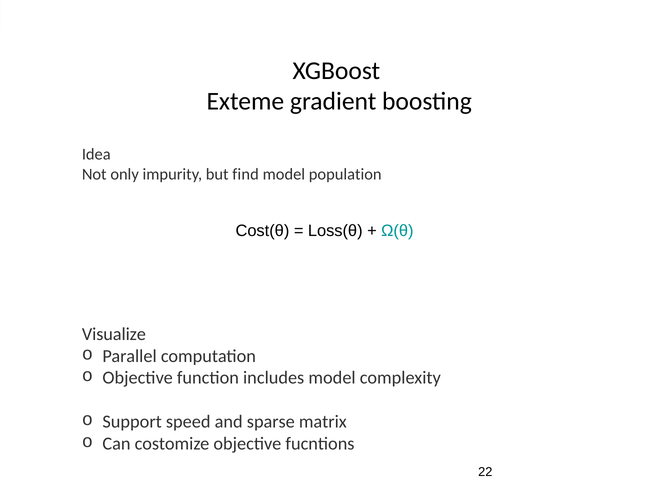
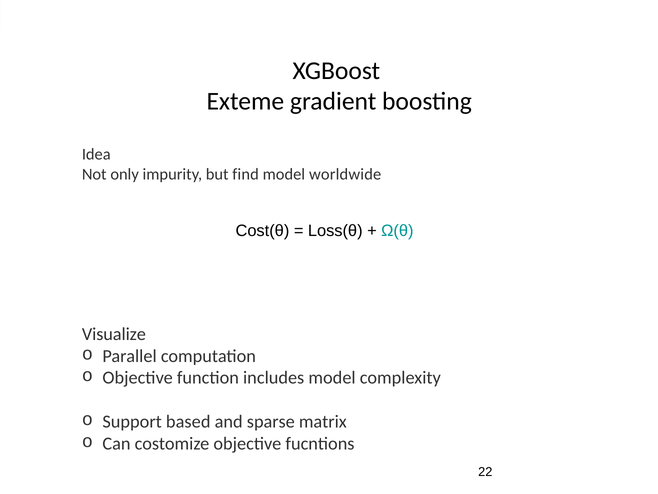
population: population -> worldwide
speed: speed -> based
